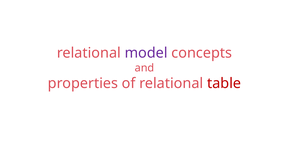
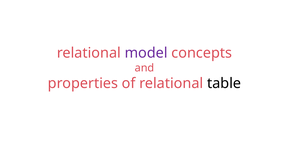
table colour: red -> black
